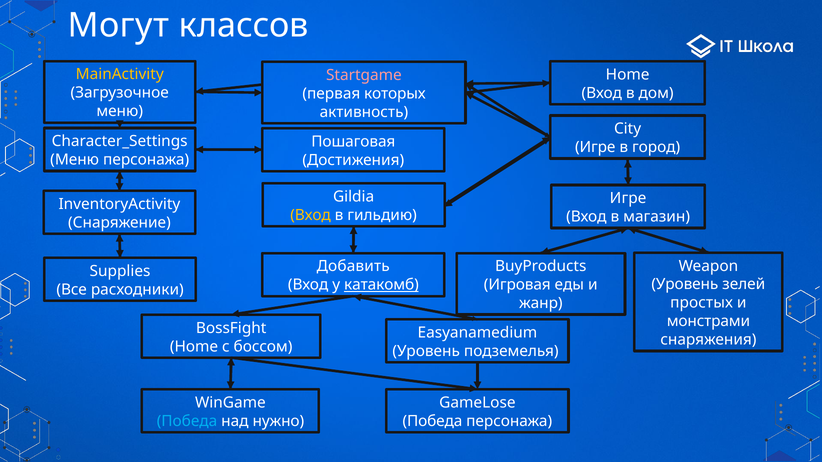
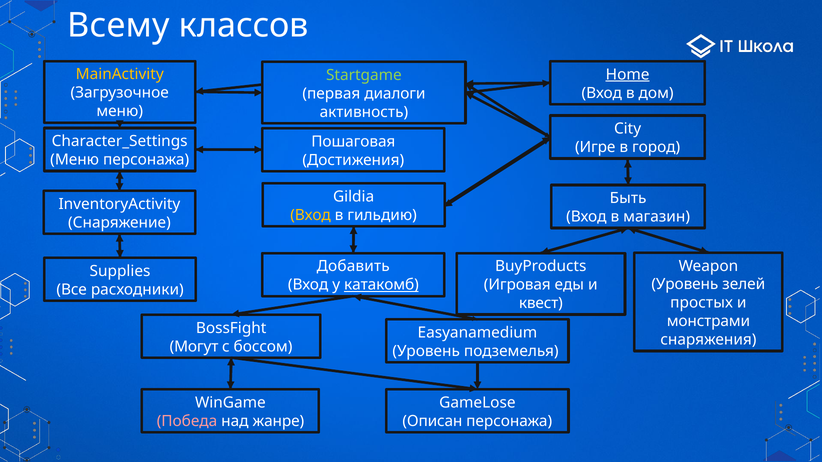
Могут: Могут -> Всему
Home at (628, 75) underline: none -> present
Startgame colour: pink -> light green
которых: которых -> диалоги
Игре at (628, 199): Игре -> Быть
жанр: жанр -> квест
Home at (194, 347): Home -> Могут
Победа at (187, 421) colour: light blue -> pink
нужно: нужно -> жанре
Победа at (432, 421): Победа -> Описан
